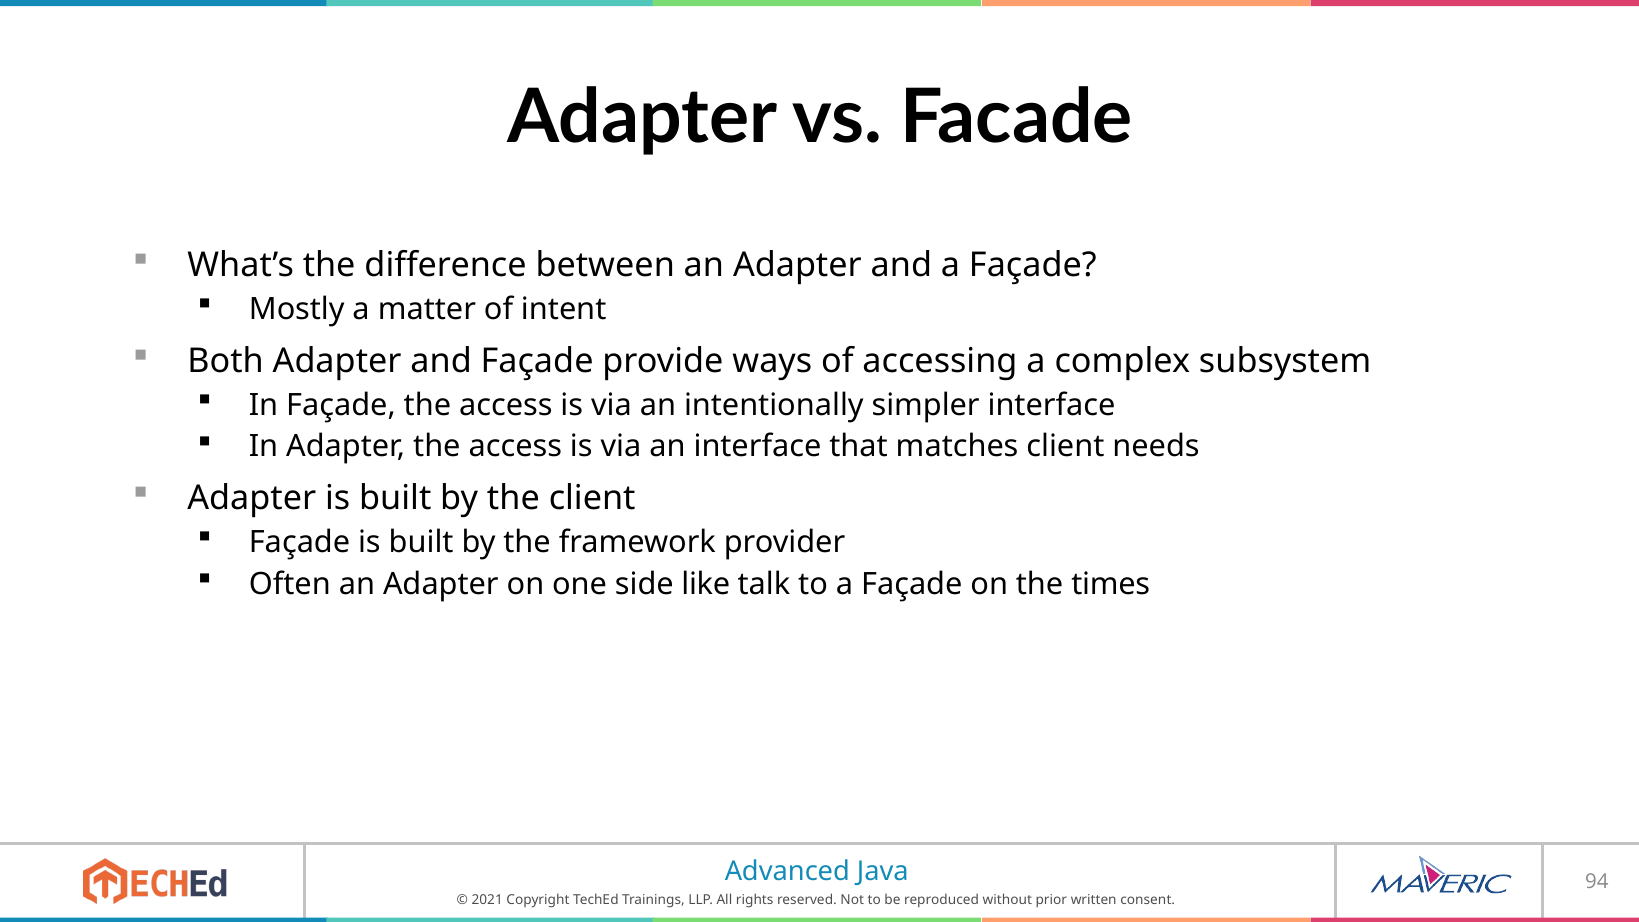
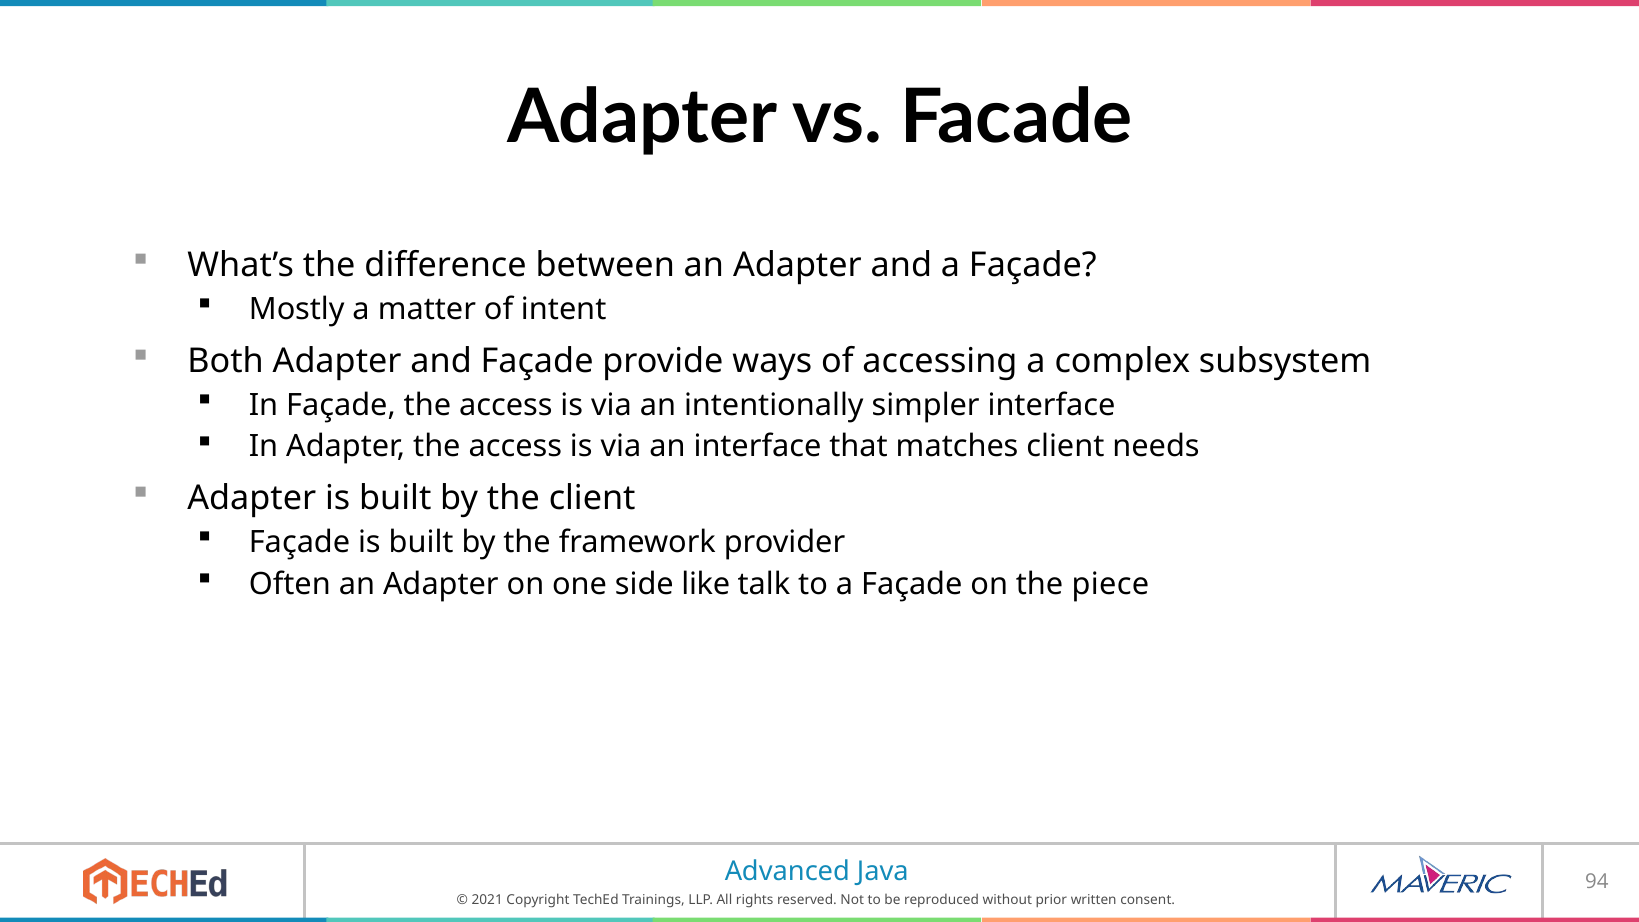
times: times -> piece
